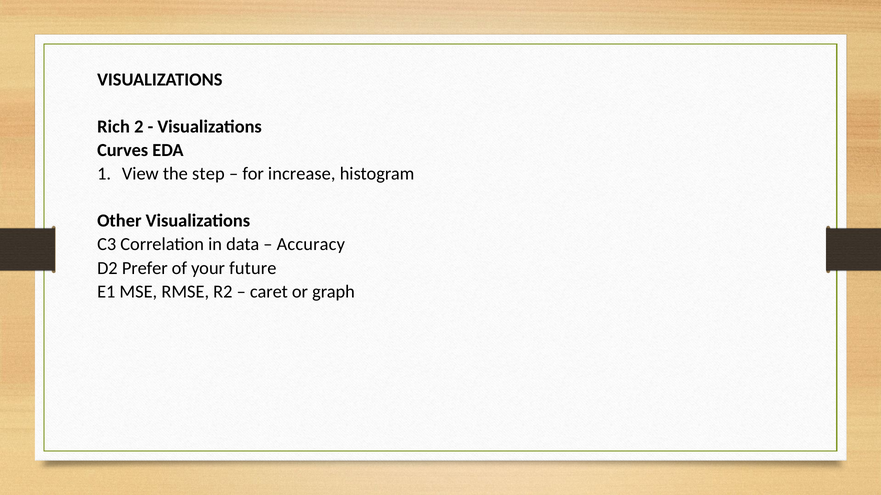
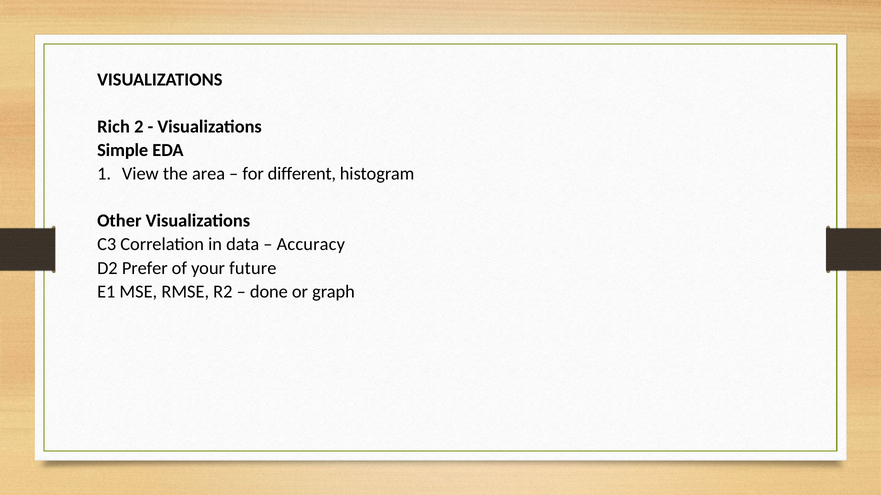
Curves: Curves -> Simple
step: step -> area
increase: increase -> different
caret: caret -> done
